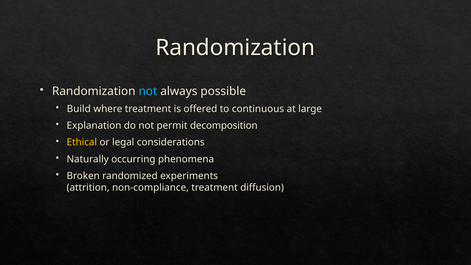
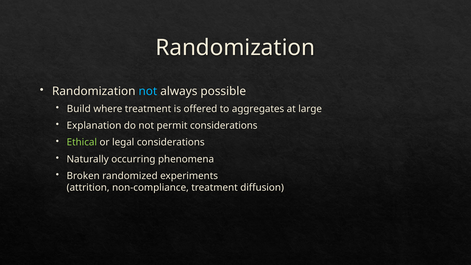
continuous: continuous -> aggregates
permit decomposition: decomposition -> considerations
Ethical colour: yellow -> light green
